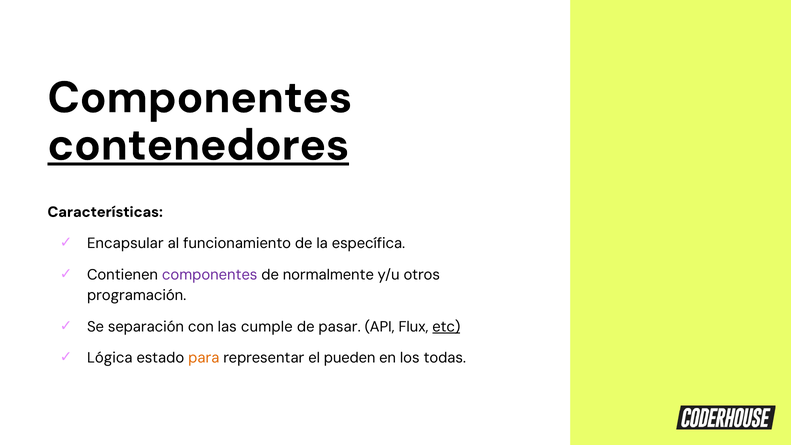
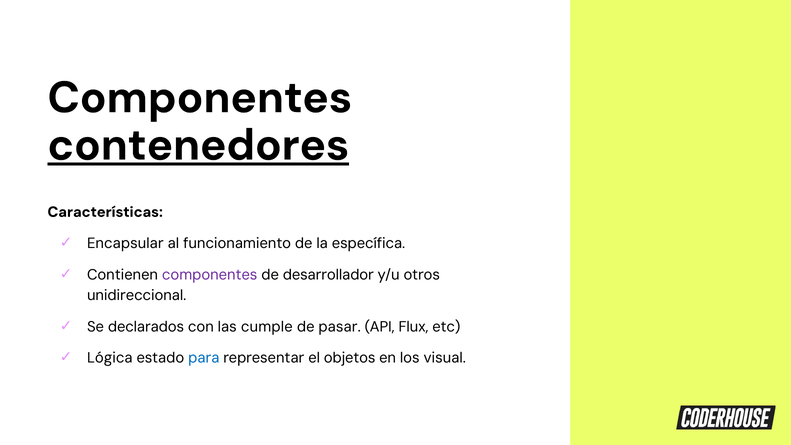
normalmente: normalmente -> desarrollador
programación: programación -> unidireccional
separación: separación -> declarados
etc underline: present -> none
para colour: orange -> blue
pueden: pueden -> objetos
todas: todas -> visual
